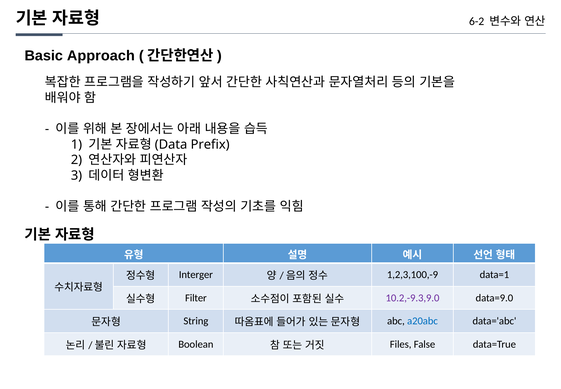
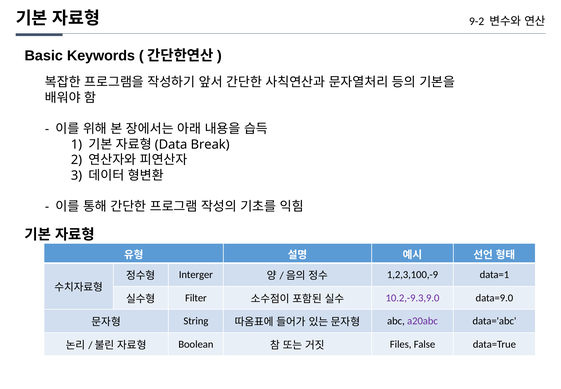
6-2: 6-2 -> 9-2
Approach: Approach -> Keywords
Prefix: Prefix -> Break
a20abc colour: blue -> purple
